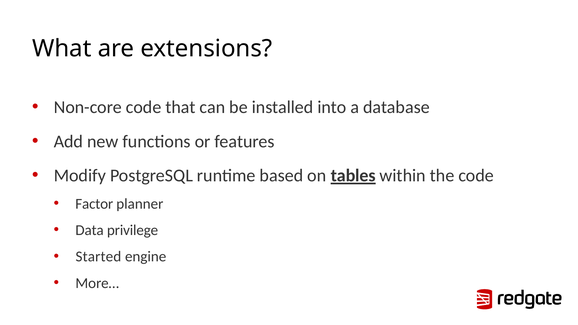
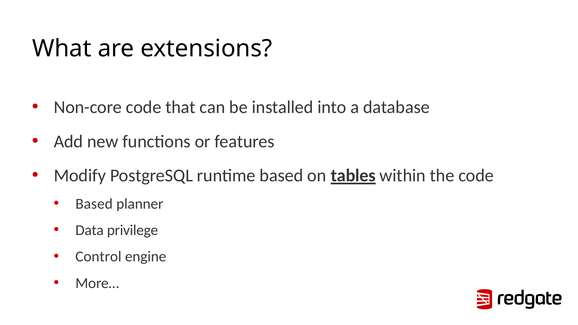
Factor at (94, 204): Factor -> Based
Started: Started -> Control
